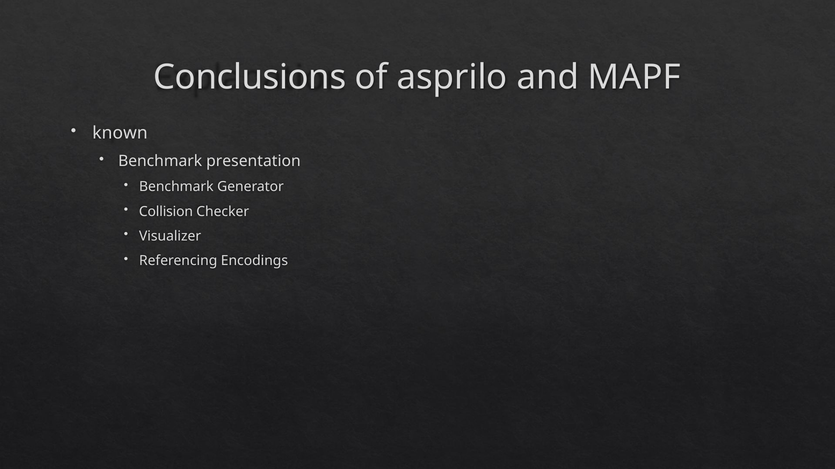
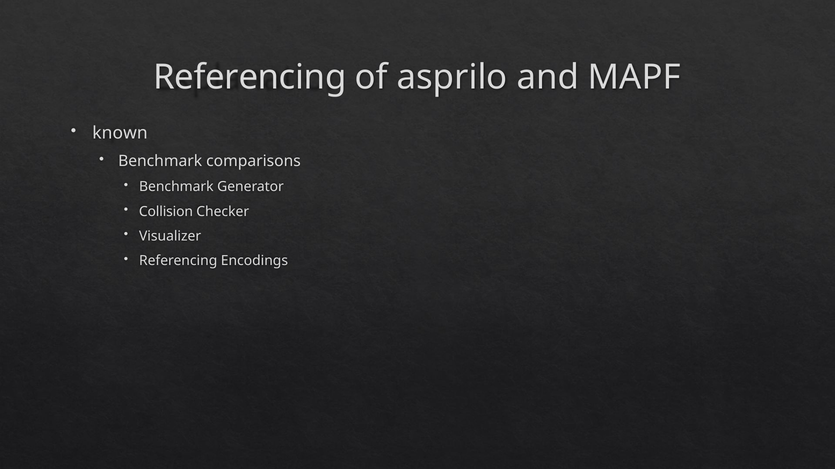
Conclusions at (250, 77): Conclusions -> Referencing
presentation: presentation -> comparisons
